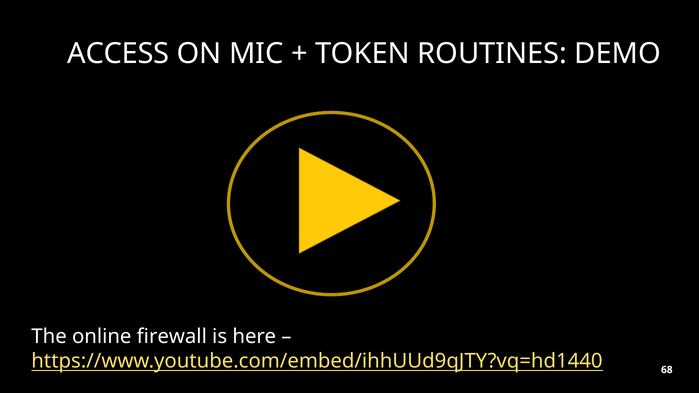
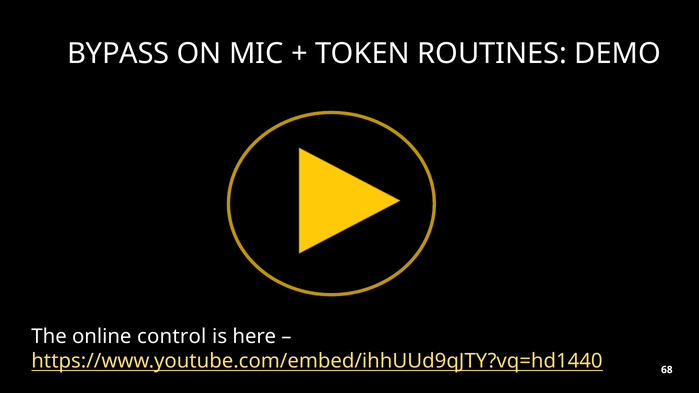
ACCESS: ACCESS -> BYPASS
firewall: firewall -> control
